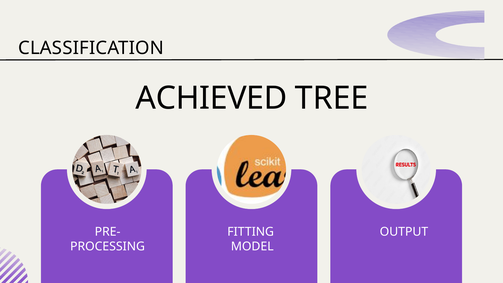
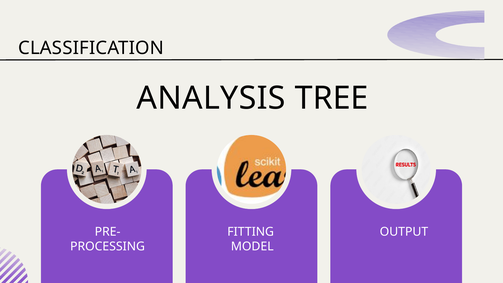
ACHIEVED: ACHIEVED -> ANALYSIS
